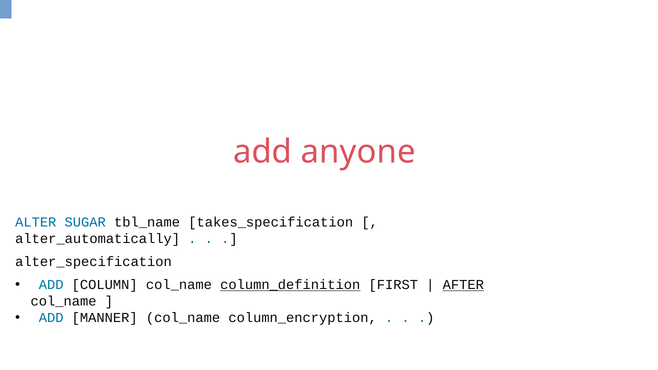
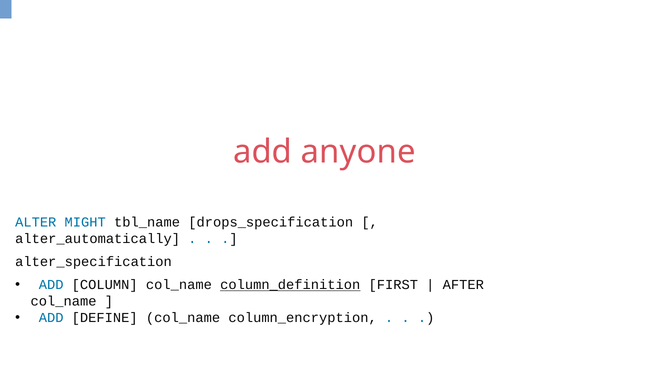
SUGAR: SUGAR -> MIGHT
takes_specification: takes_specification -> drops_specification
AFTER underline: present -> none
MANNER: MANNER -> DEFINE
